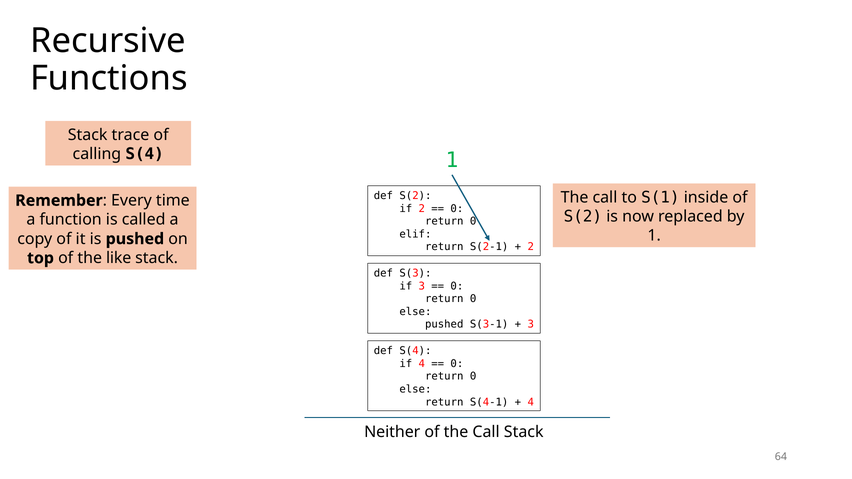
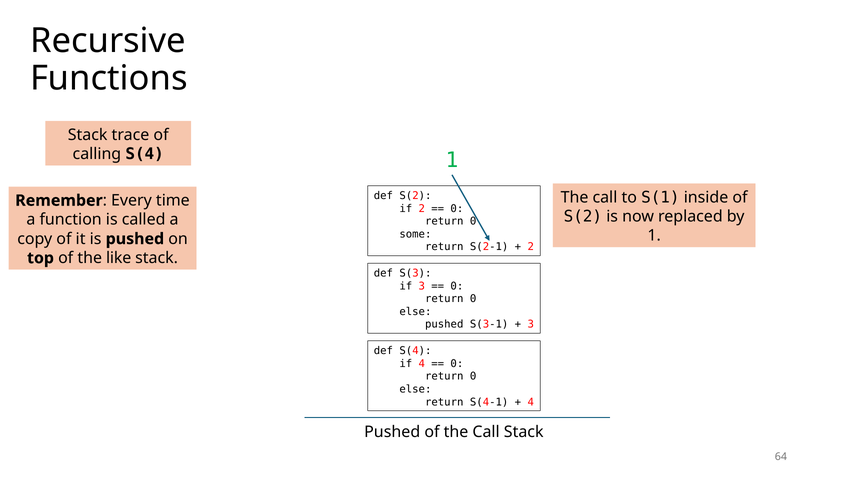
elif: elif -> some
Neither at (392, 432): Neither -> Pushed
